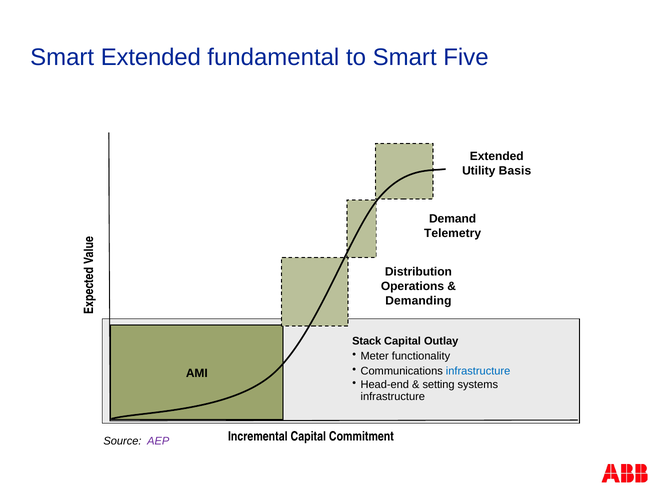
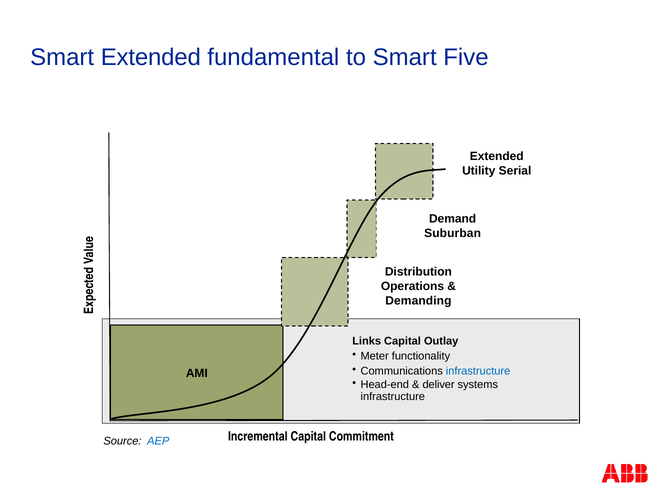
Basis: Basis -> Serial
Telemetry: Telemetry -> Suburban
Stack: Stack -> Links
setting: setting -> deliver
AEP colour: purple -> blue
